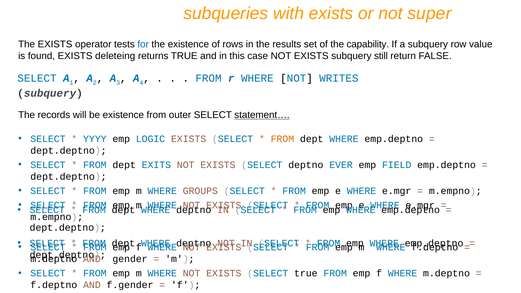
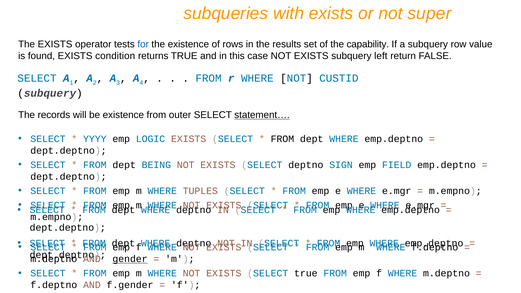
deleteing: deleteing -> condition
still: still -> left
WRITES: WRITES -> CUSTID
FROM at (282, 139) colour: orange -> black
EXITS: EXITS -> BEING
EVER: EVER -> SIGN
GROUPS: GROUPS -> TUPLES
gender underline: none -> present
